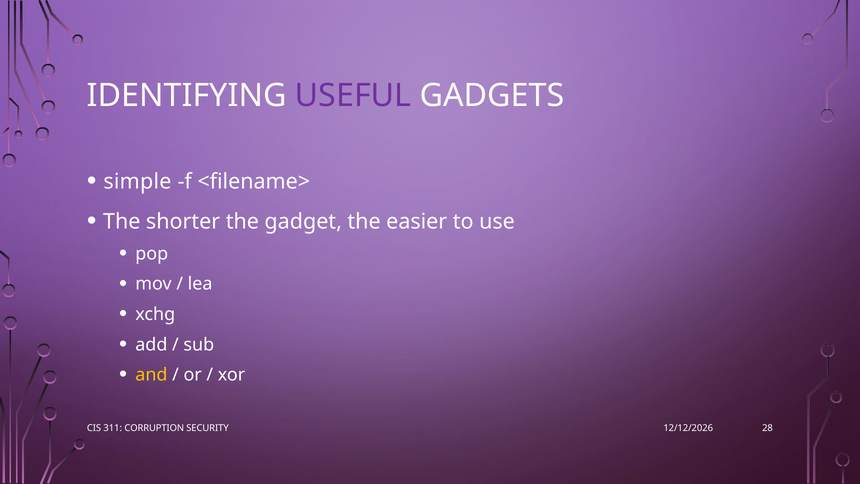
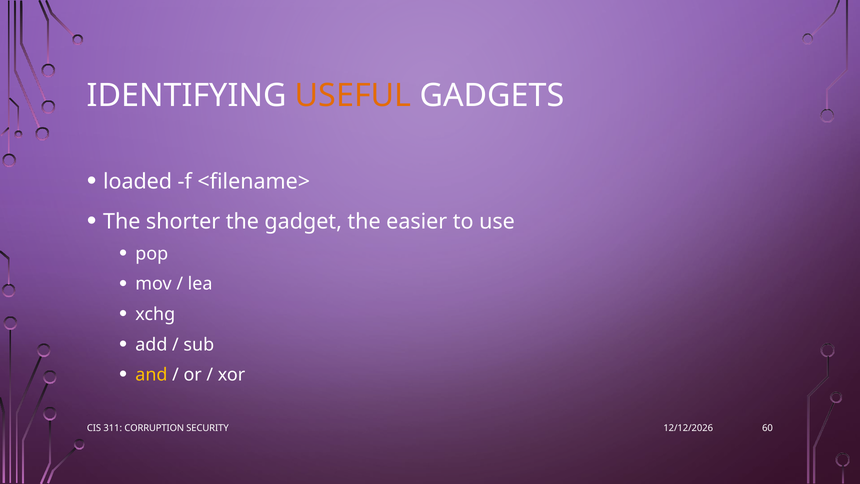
USEFUL colour: purple -> orange
simple: simple -> loaded
28: 28 -> 60
